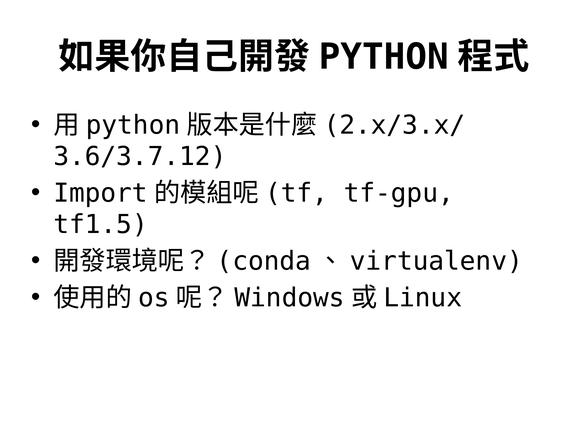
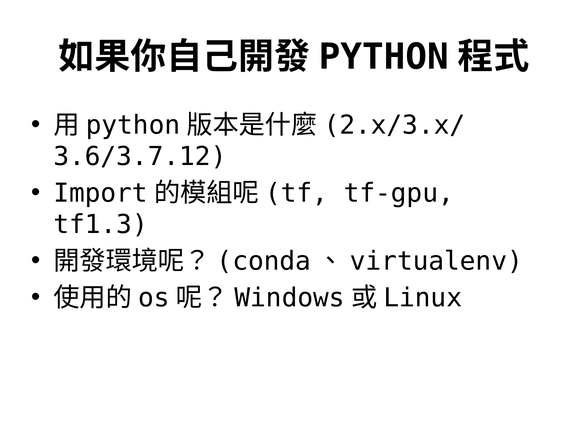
tf1.5: tf1.5 -> tf1.3
